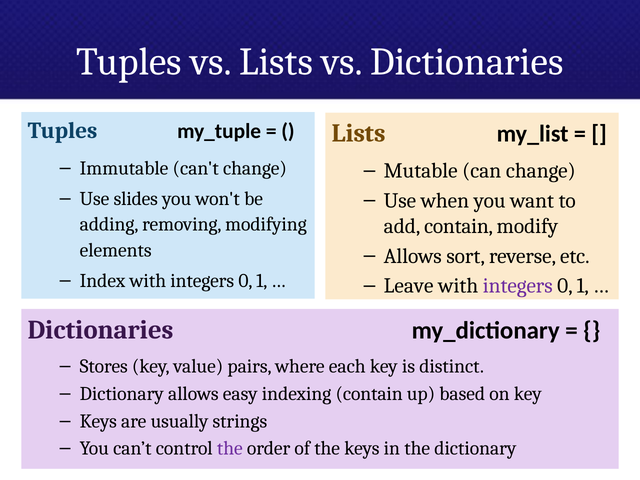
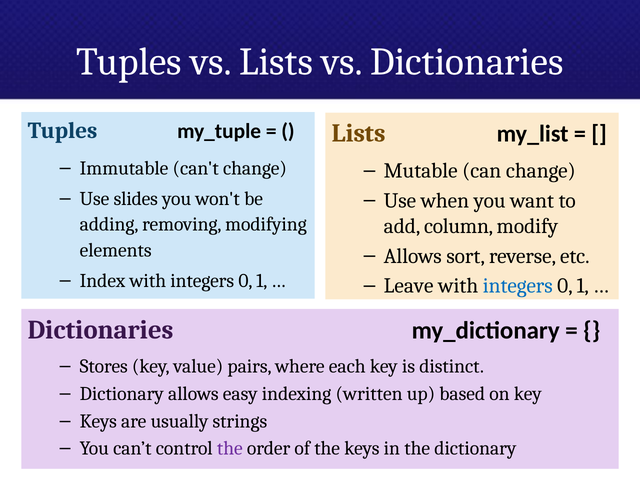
add contain: contain -> column
integers at (518, 286) colour: purple -> blue
indexing contain: contain -> written
